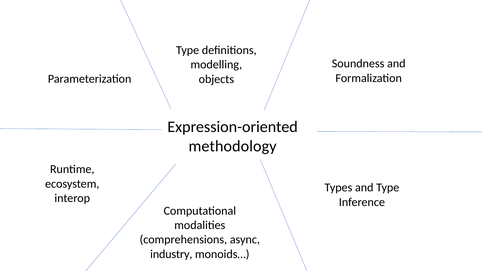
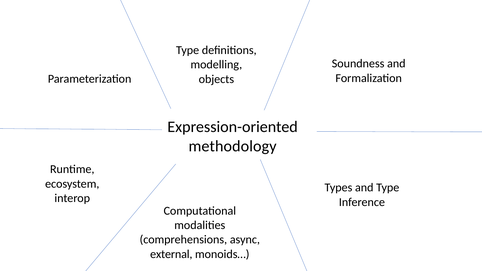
industry: industry -> external
